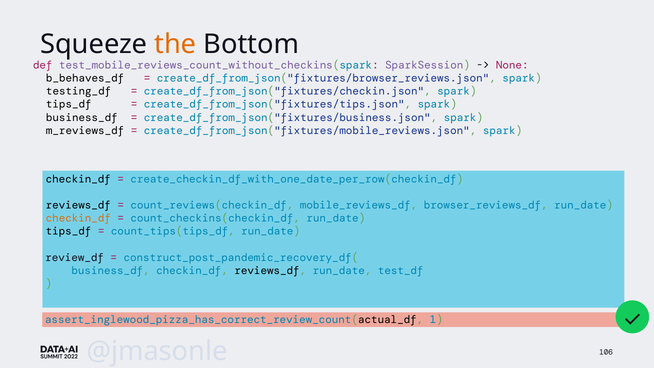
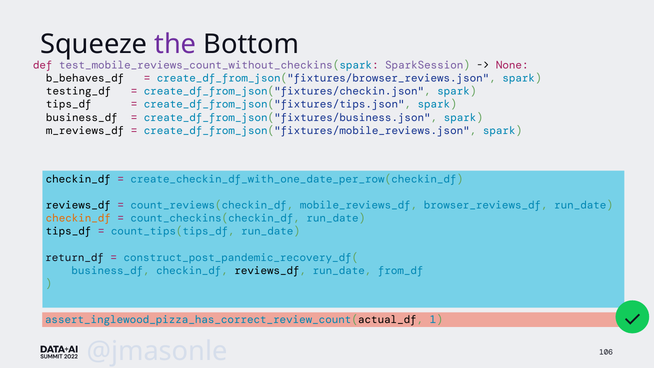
the colour: orange -> purple
review_df: review_df -> return_df
test_df: test_df -> from_df
